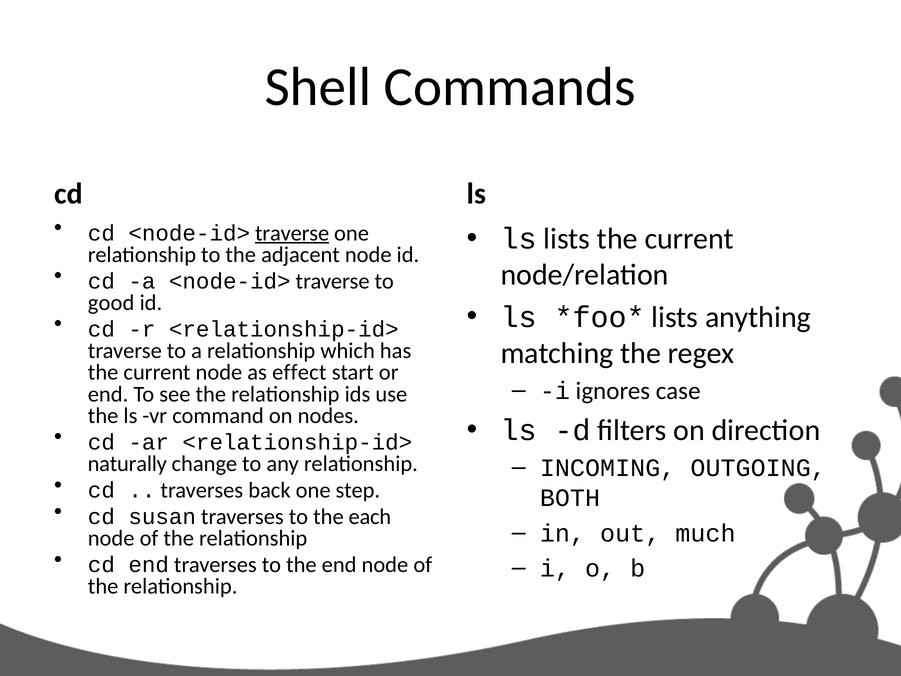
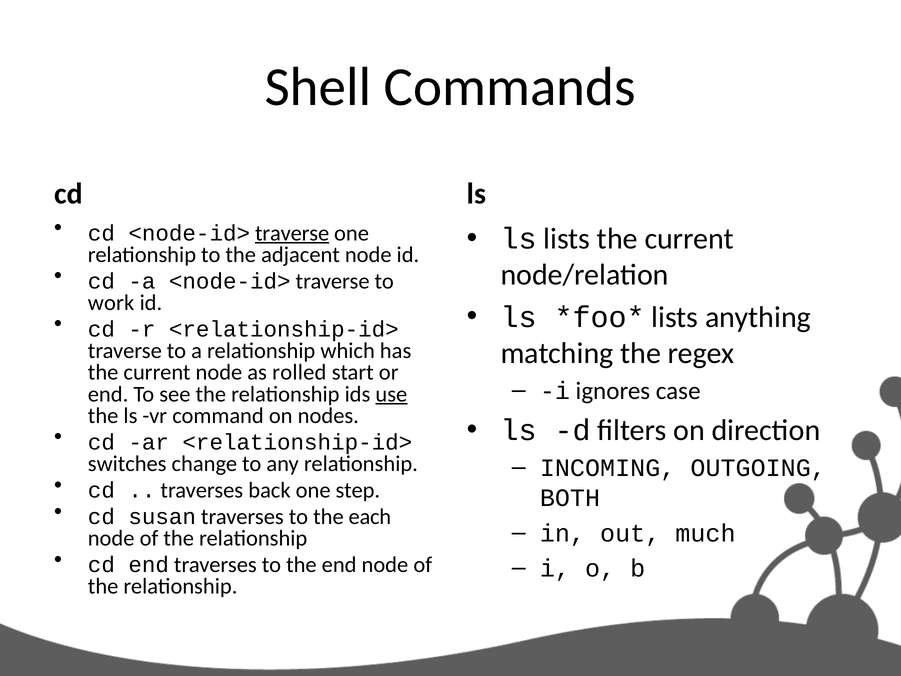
good: good -> work
effect: effect -> rolled
use underline: none -> present
naturally: naturally -> switches
